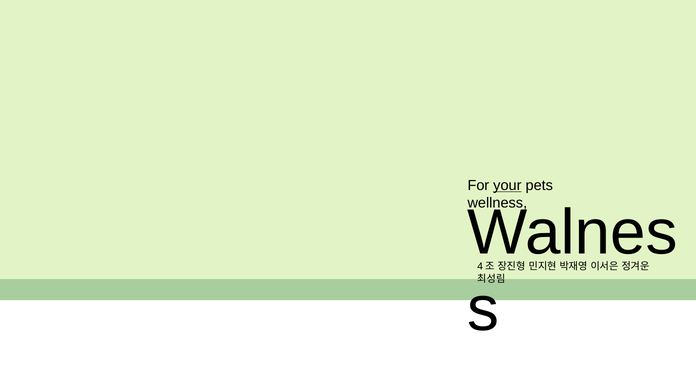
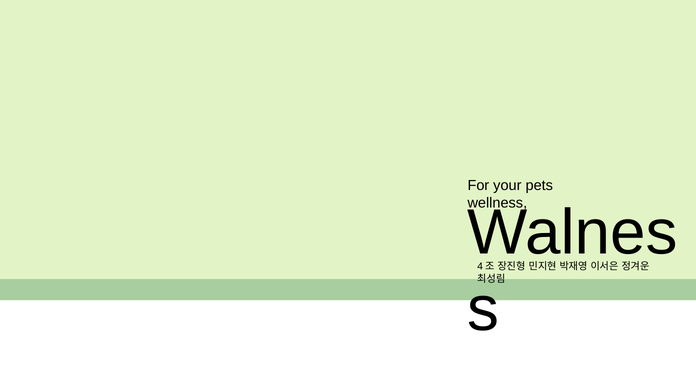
your underline: present -> none
